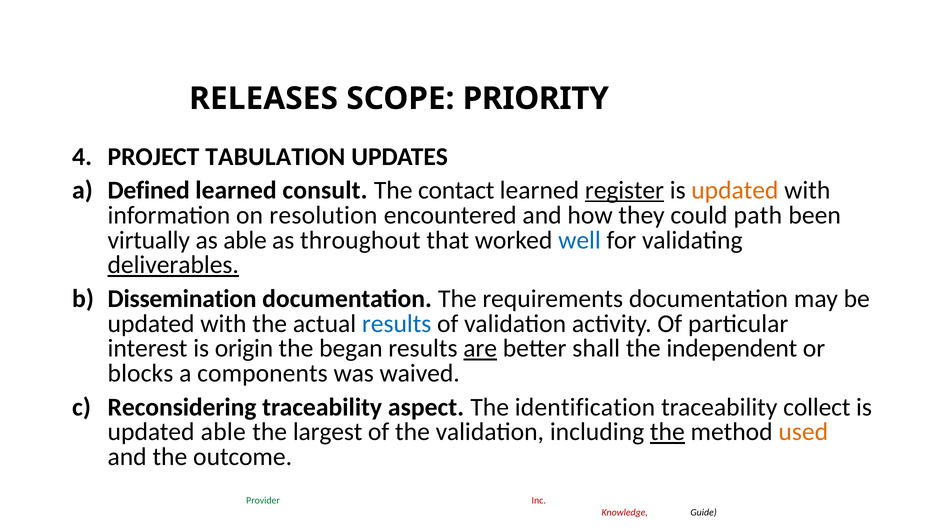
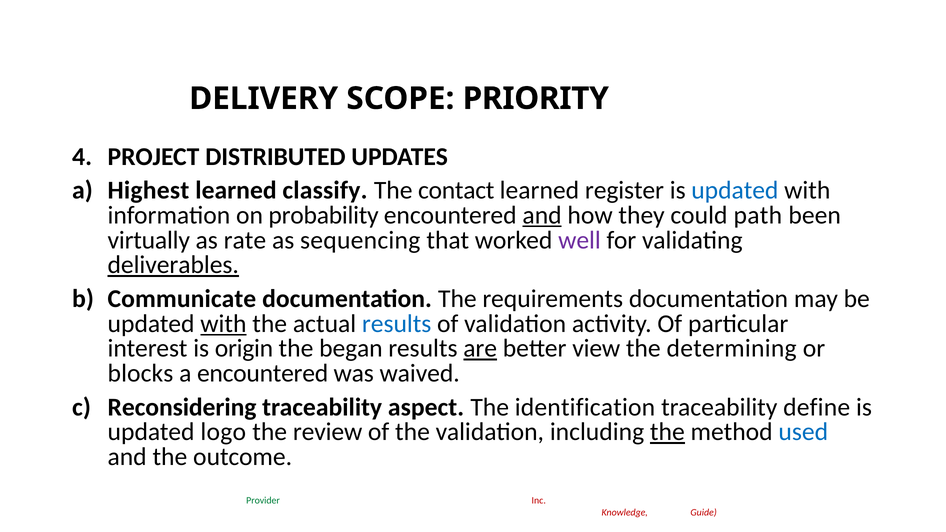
RELEASES: RELEASES -> DELIVERY
TABULATION: TABULATION -> DISTRIBUTED
Defined: Defined -> Highest
consult: consult -> classify
register underline: present -> none
updated at (735, 190) colour: orange -> blue
resolution: resolution -> probability
and at (542, 215) underline: none -> present
as able: able -> rate
throughout: throughout -> sequencing
well colour: blue -> purple
Dissemination: Dissemination -> Communicate
with at (223, 324) underline: none -> present
shall: shall -> view
independent: independent -> determining
a components: components -> encountered
collect: collect -> define
updated able: able -> logo
largest: largest -> review
used colour: orange -> blue
Guide at (704, 513) colour: black -> red
